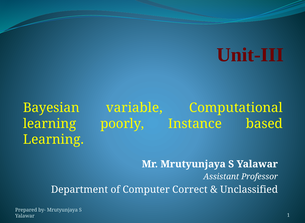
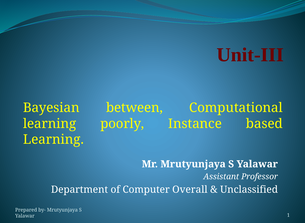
variable: variable -> between
Correct: Correct -> Overall
